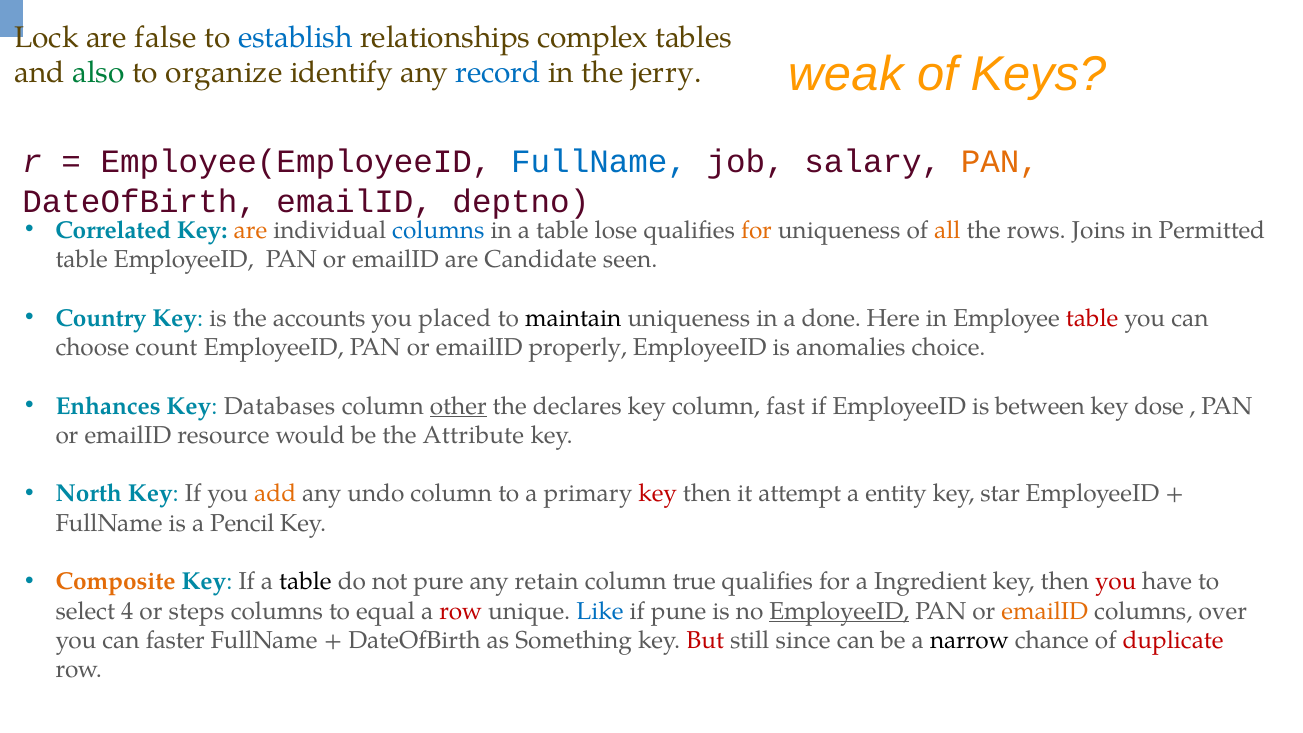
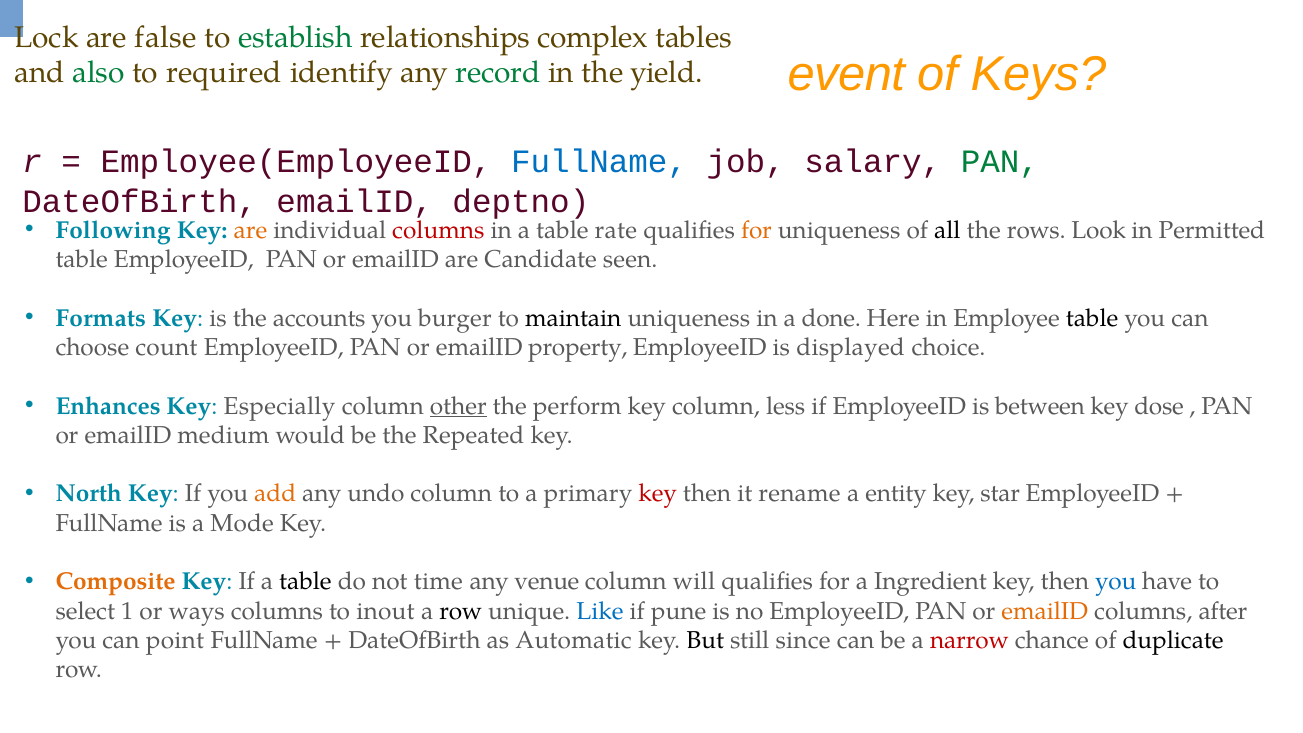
establish colour: blue -> green
weak: weak -> event
organize: organize -> required
record colour: blue -> green
jerry: jerry -> yield
PAN at (1000, 162) colour: orange -> green
Correlated: Correlated -> Following
columns at (438, 230) colour: blue -> red
lose: lose -> rate
all colour: orange -> black
Joins: Joins -> Look
Country: Country -> Formats
placed: placed -> burger
table at (1092, 318) colour: red -> black
properly: properly -> property
anomalies: anomalies -> displayed
Databases: Databases -> Especially
declares: declares -> perform
fast: fast -> less
resource: resource -> medium
Attribute: Attribute -> Repeated
attempt: attempt -> rename
Pencil: Pencil -> Mode
pure: pure -> time
retain: retain -> venue
true: true -> will
you at (1116, 582) colour: red -> blue
4: 4 -> 1
steps: steps -> ways
equal: equal -> inout
row at (461, 611) colour: red -> black
EmployeeID at (839, 611) underline: present -> none
over: over -> after
faster: faster -> point
Something: Something -> Automatic
But colour: red -> black
narrow colour: black -> red
duplicate colour: red -> black
